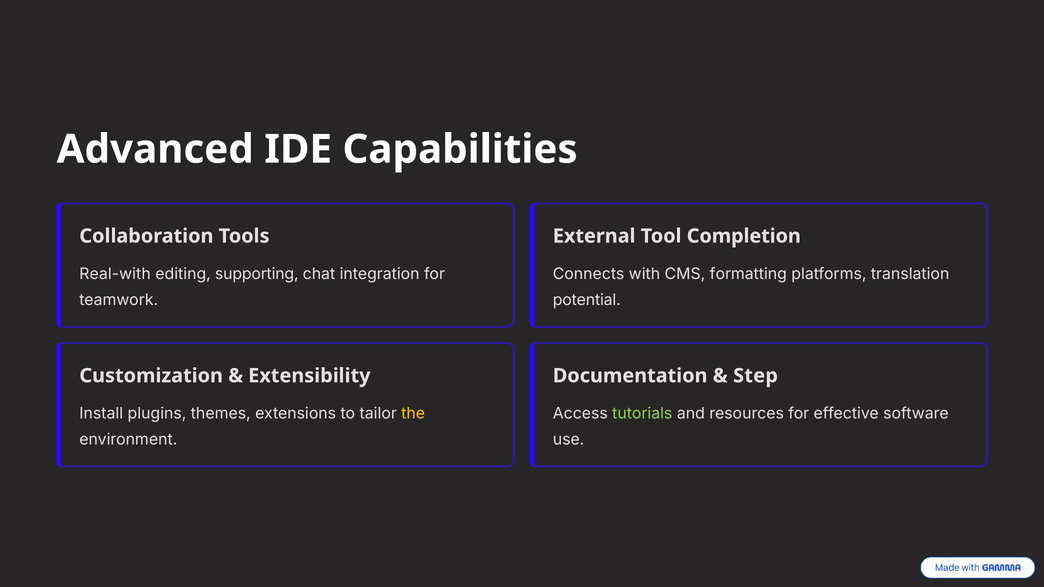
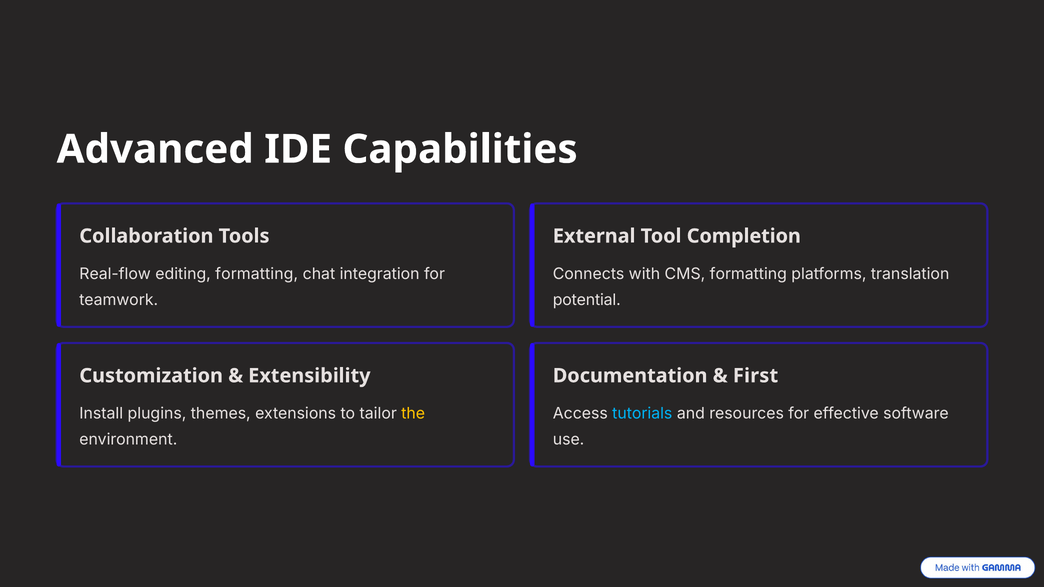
Real-with: Real-with -> Real-flow
editing supporting: supporting -> formatting
Step: Step -> First
tutorials colour: light green -> light blue
